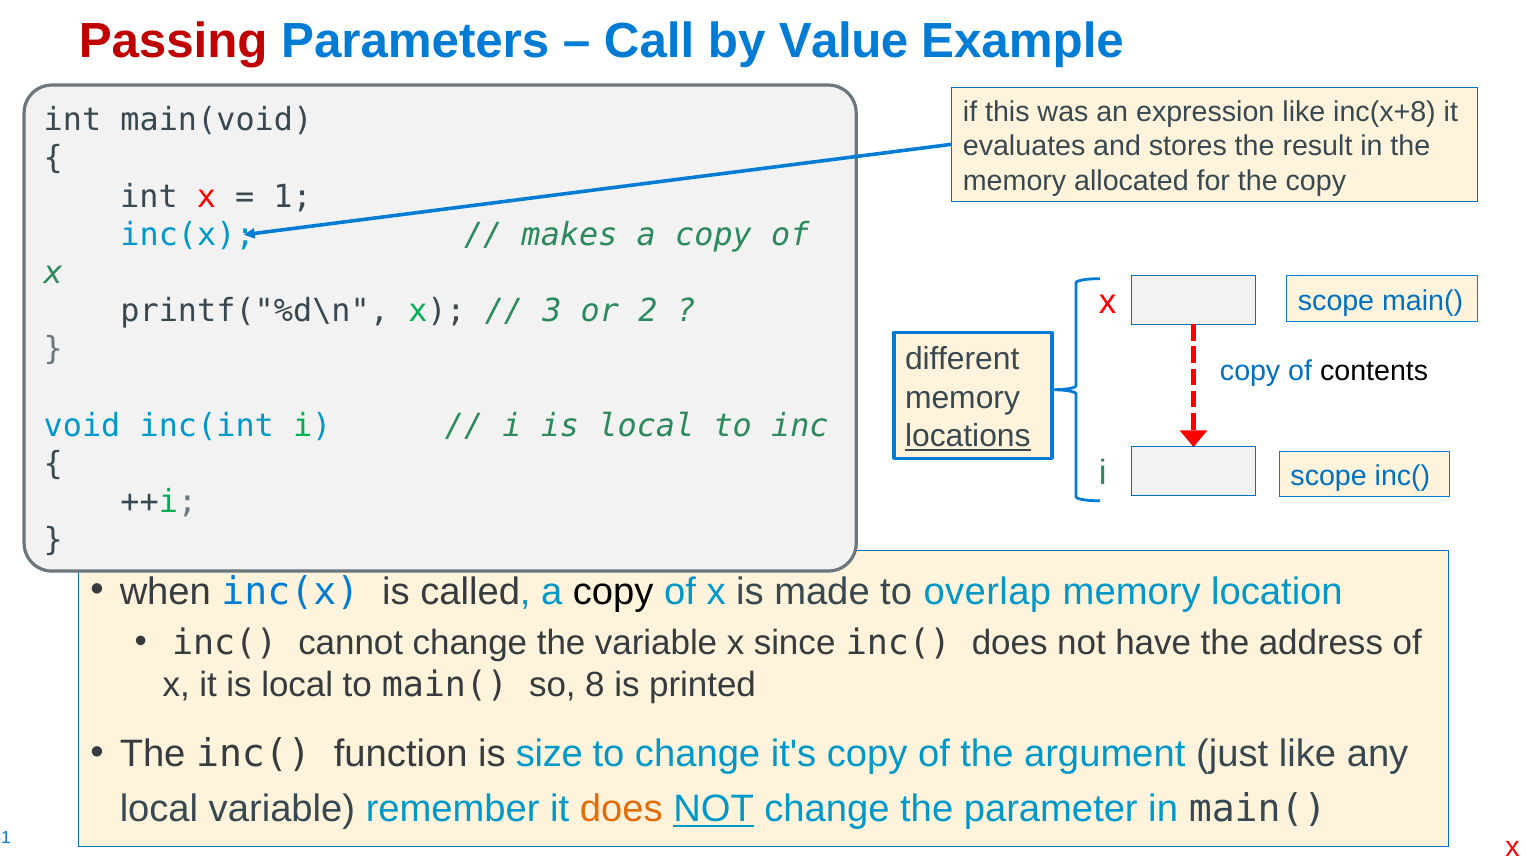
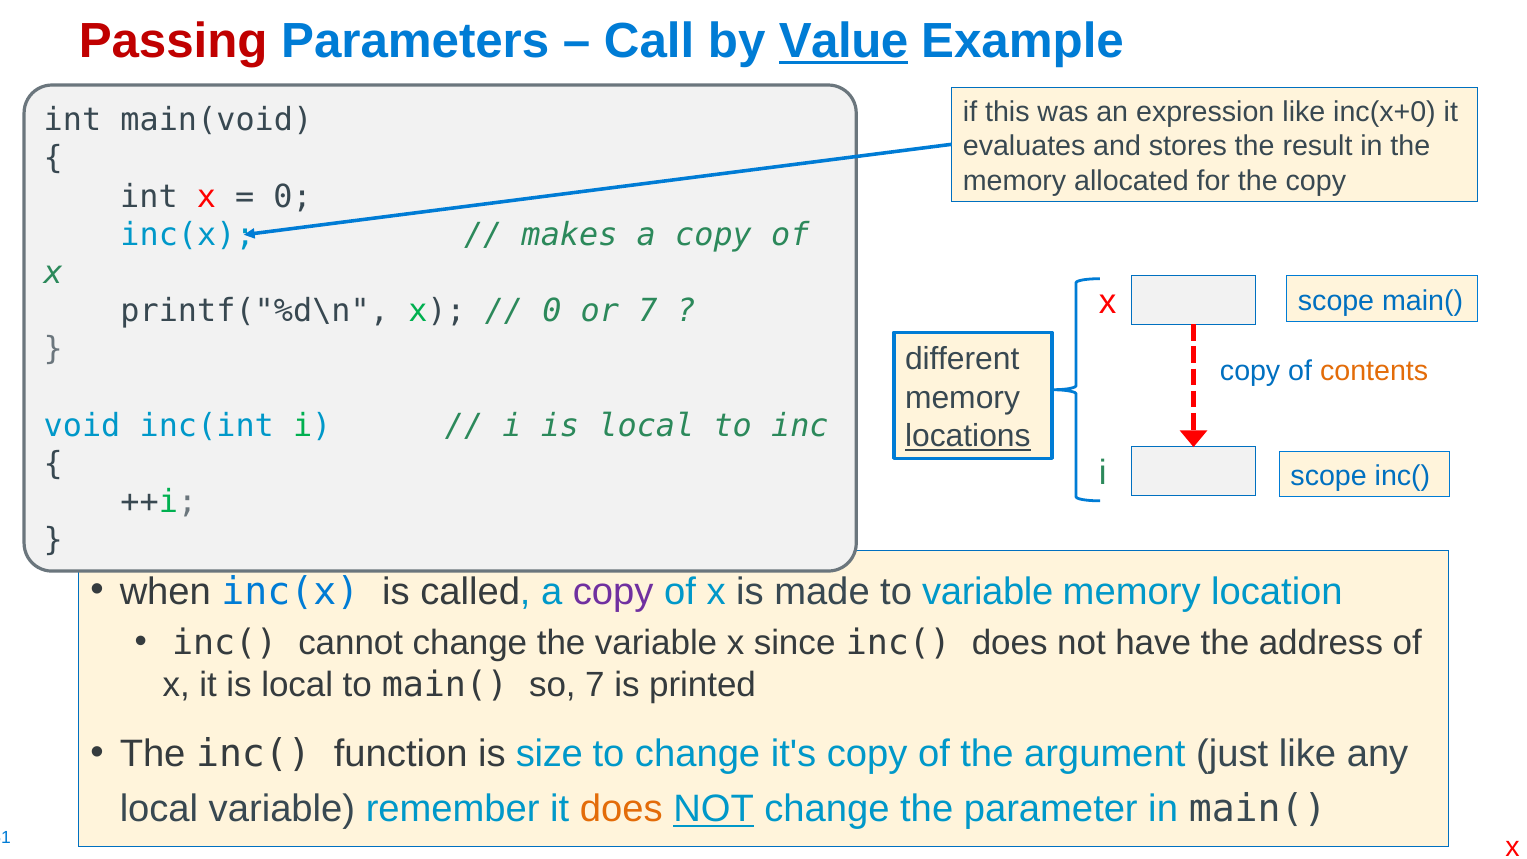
Value underline: none -> present
inc(x+8: inc(x+8 -> inc(x+0
1 at (293, 197): 1 -> 0
3 at (552, 311): 3 -> 0
or 2: 2 -> 7
contents colour: black -> orange
copy at (613, 591) colour: black -> purple
to overlap: overlap -> variable
so 8: 8 -> 7
